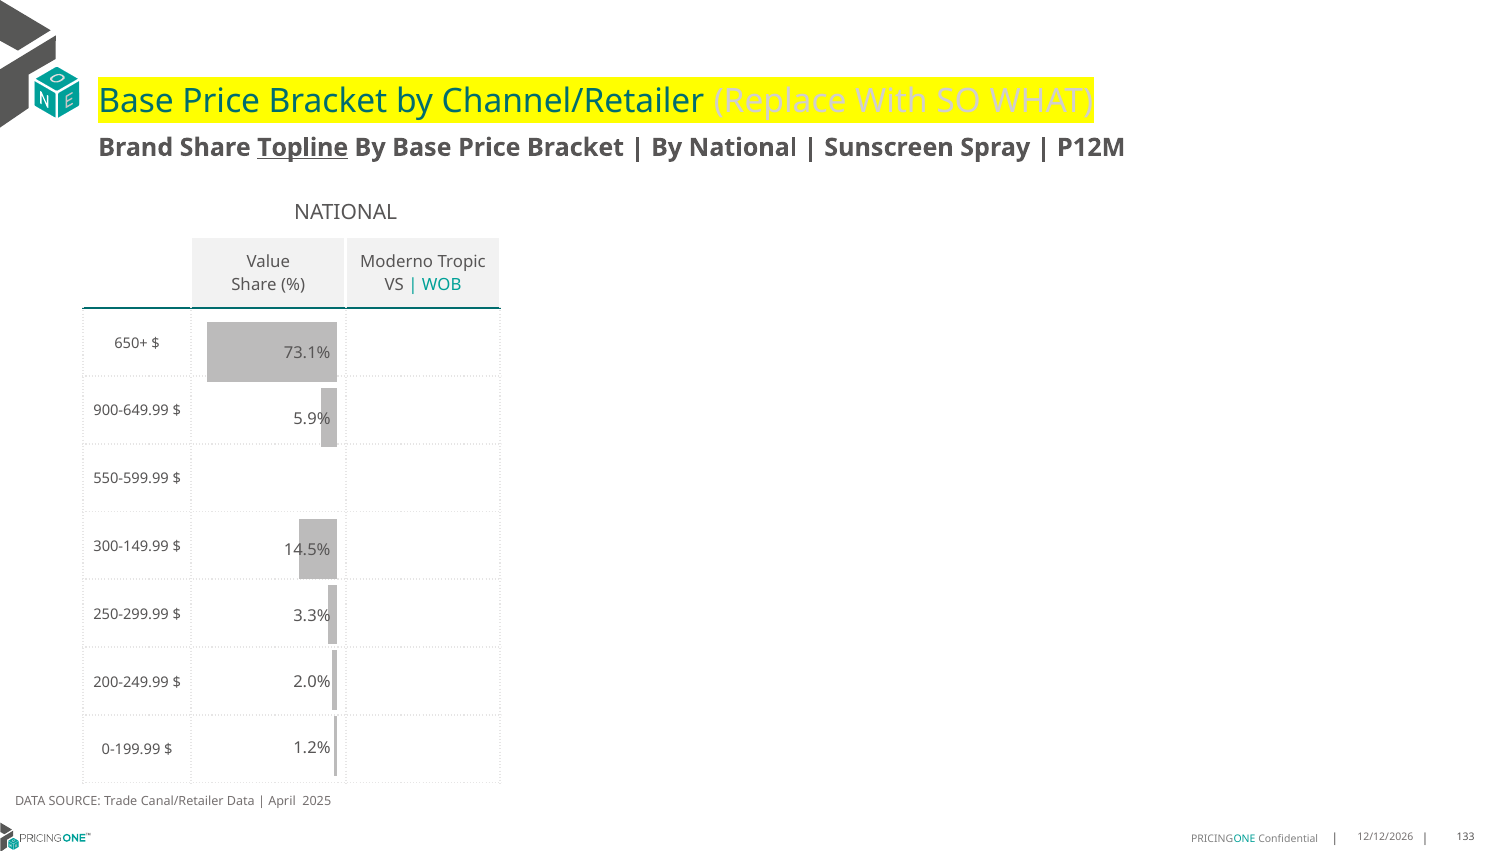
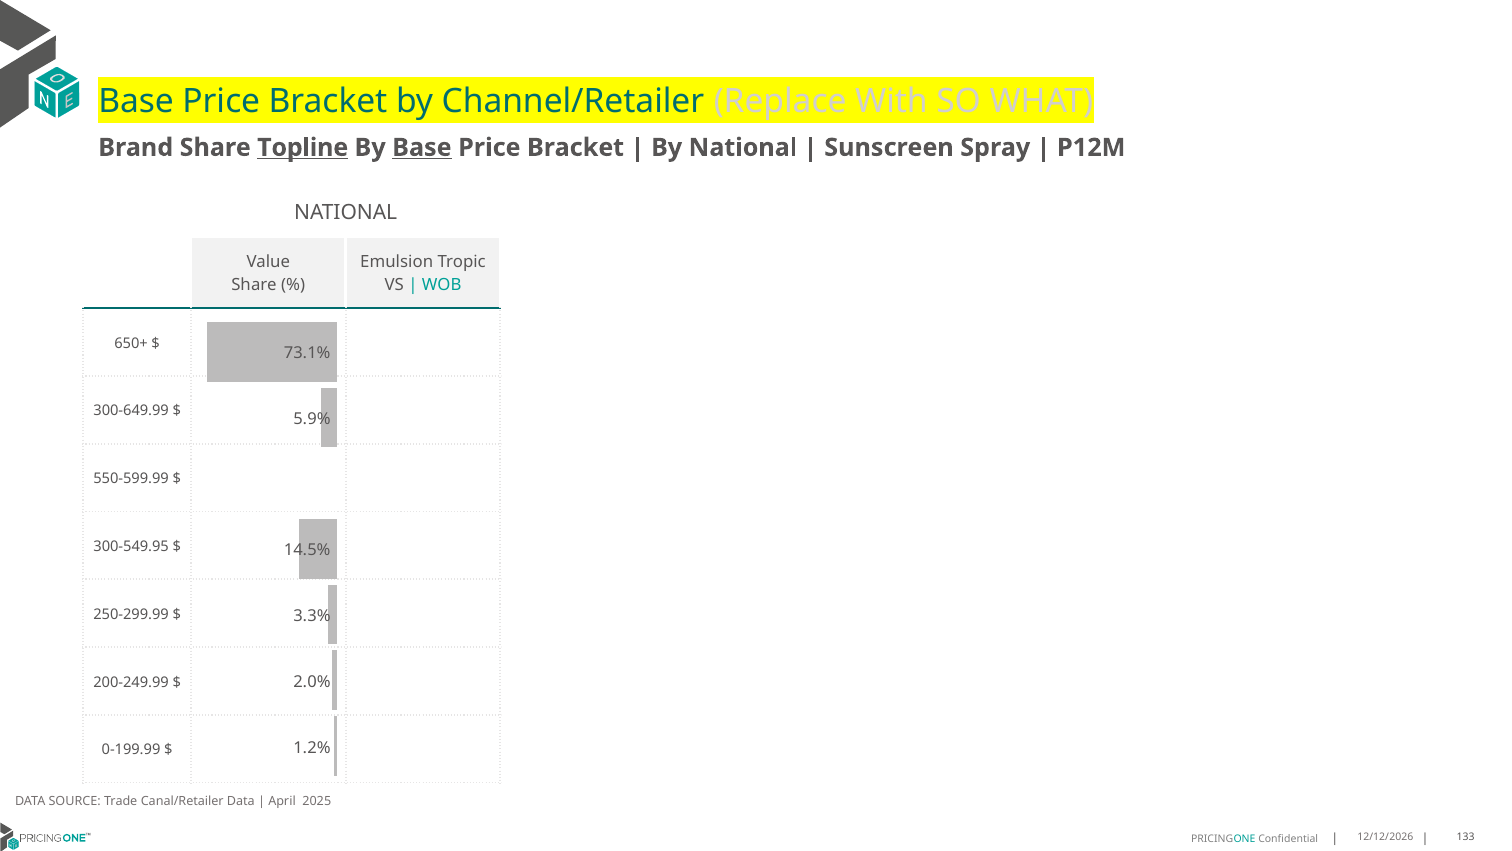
Base at (422, 147) underline: none -> present
Moderno: Moderno -> Emulsion
900-649.99: 900-649.99 -> 300-649.99
300-149.99: 300-149.99 -> 300-549.95
